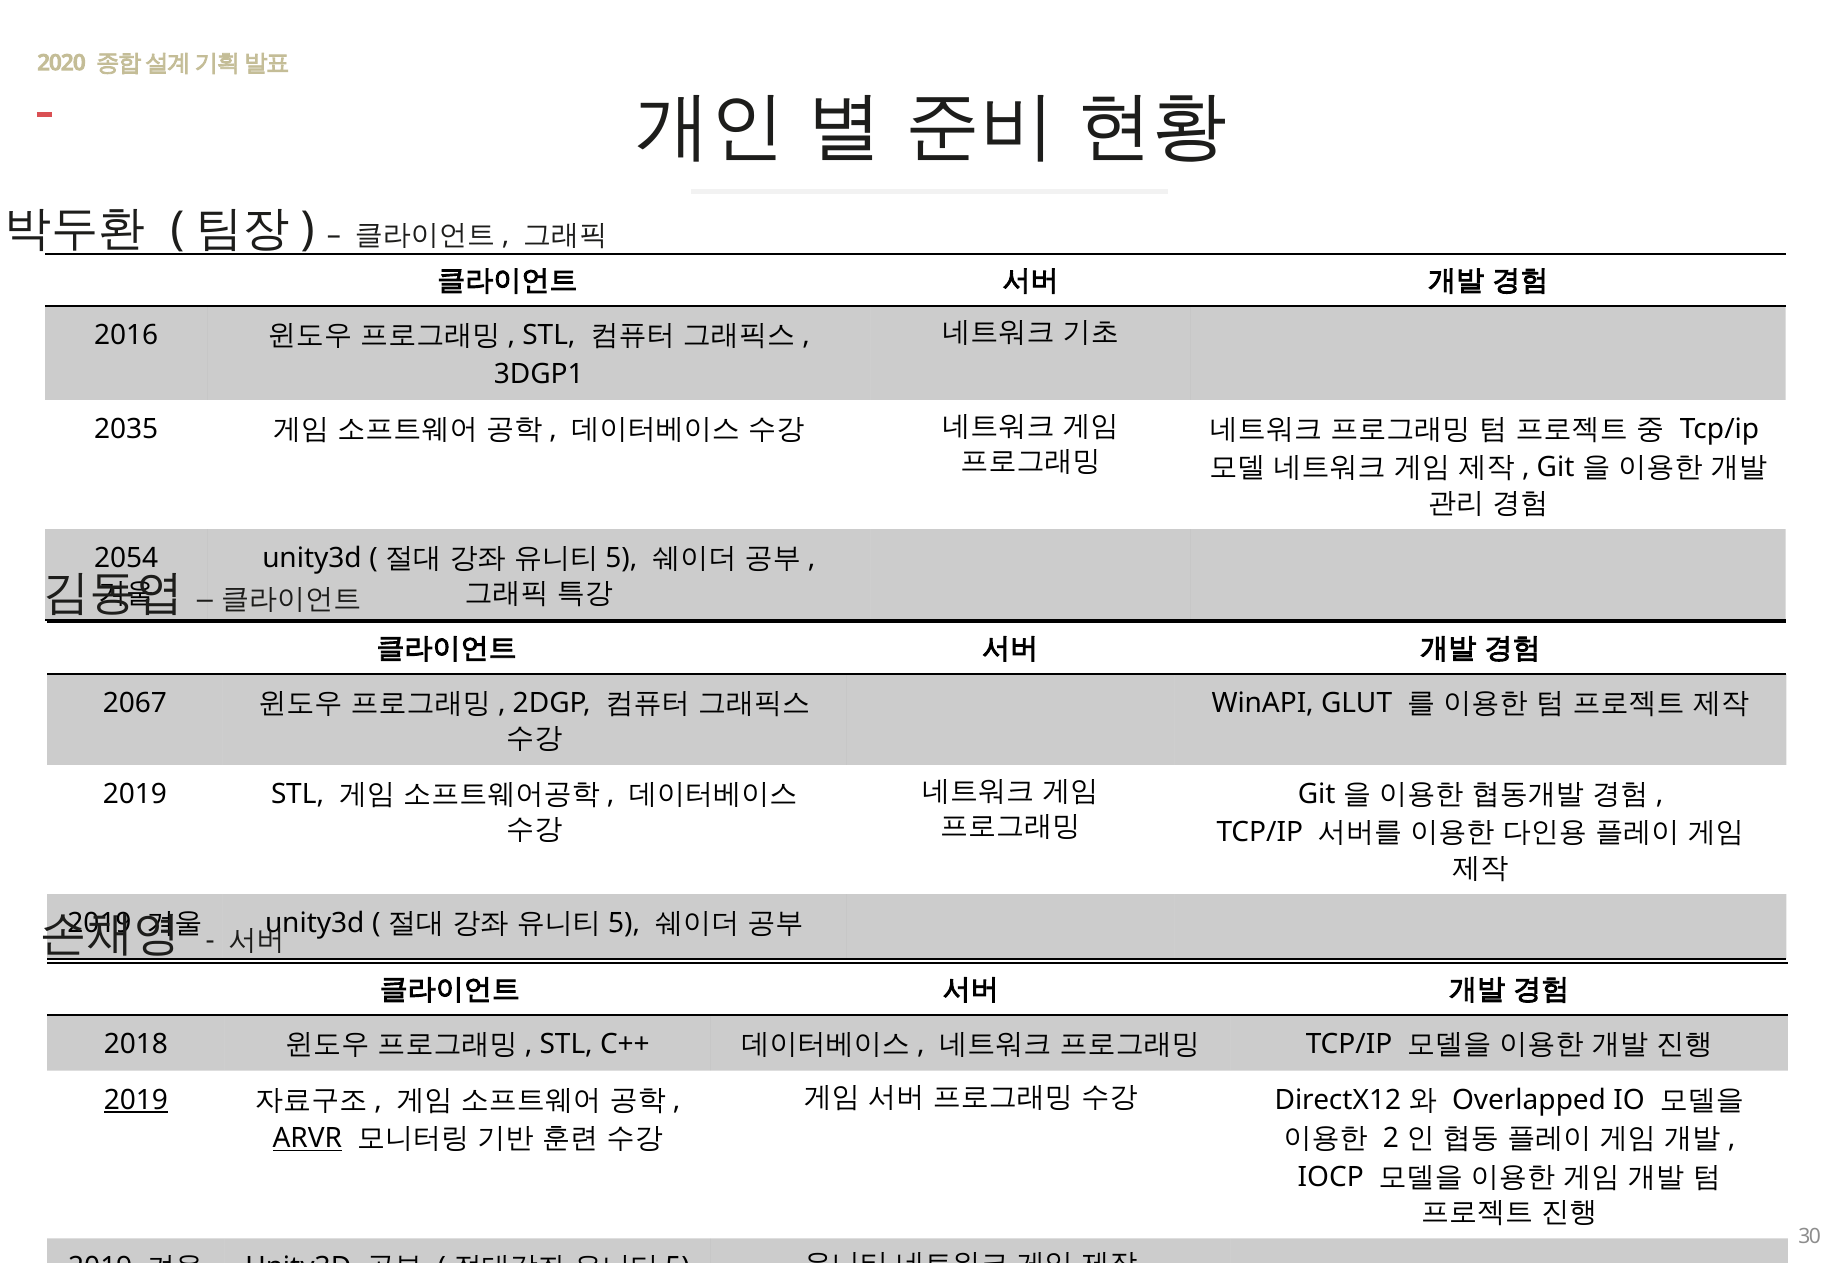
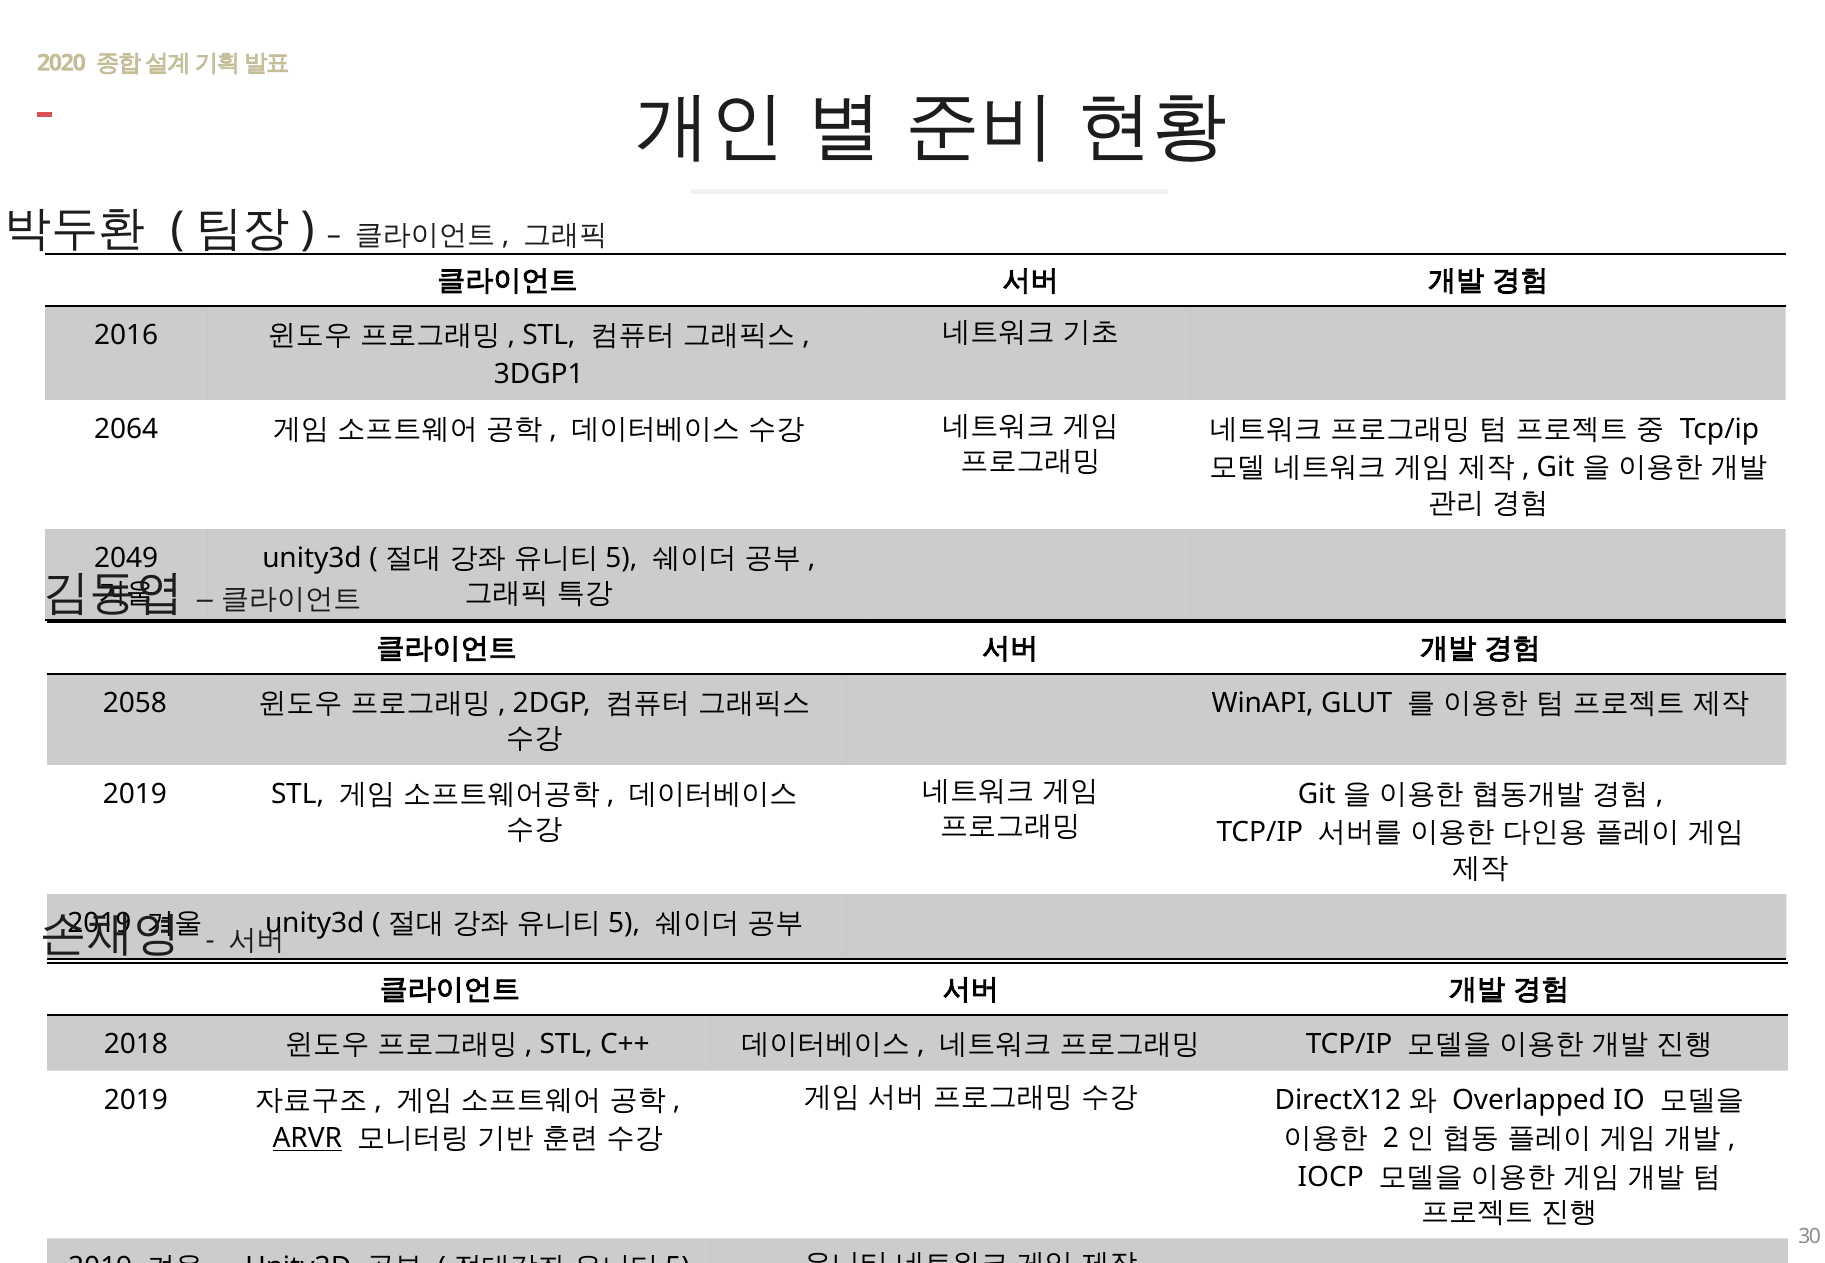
2035: 2035 -> 2064
2054: 2054 -> 2049
2067: 2067 -> 2058
2019 at (136, 1100) underline: present -> none
